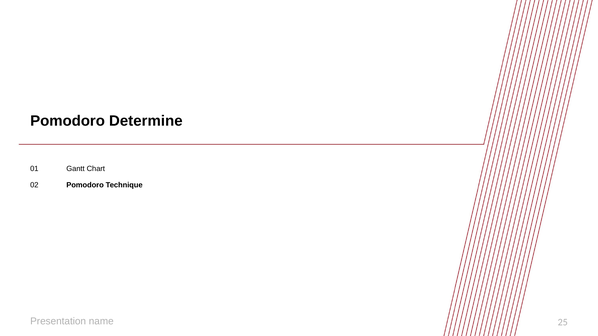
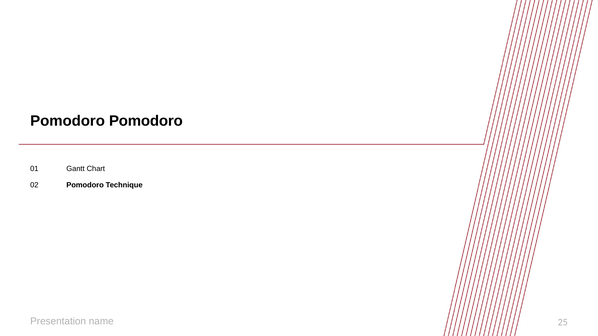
Pomodoro Determine: Determine -> Pomodoro
